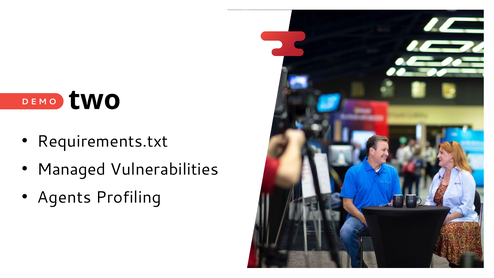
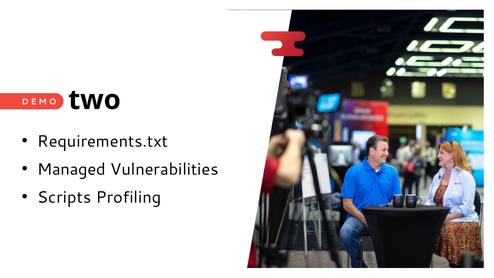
Agents: Agents -> Scripts
